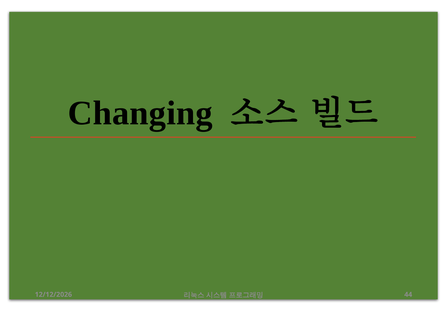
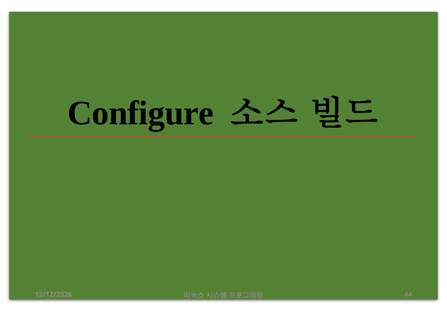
Changing: Changing -> Configure
